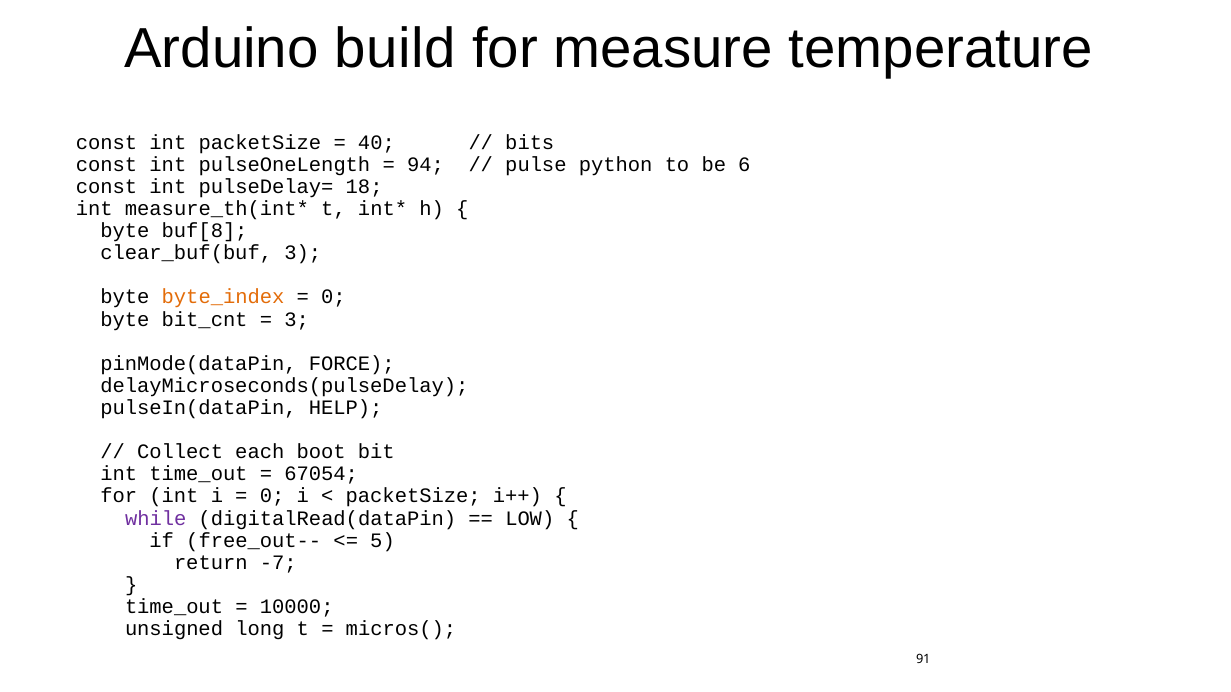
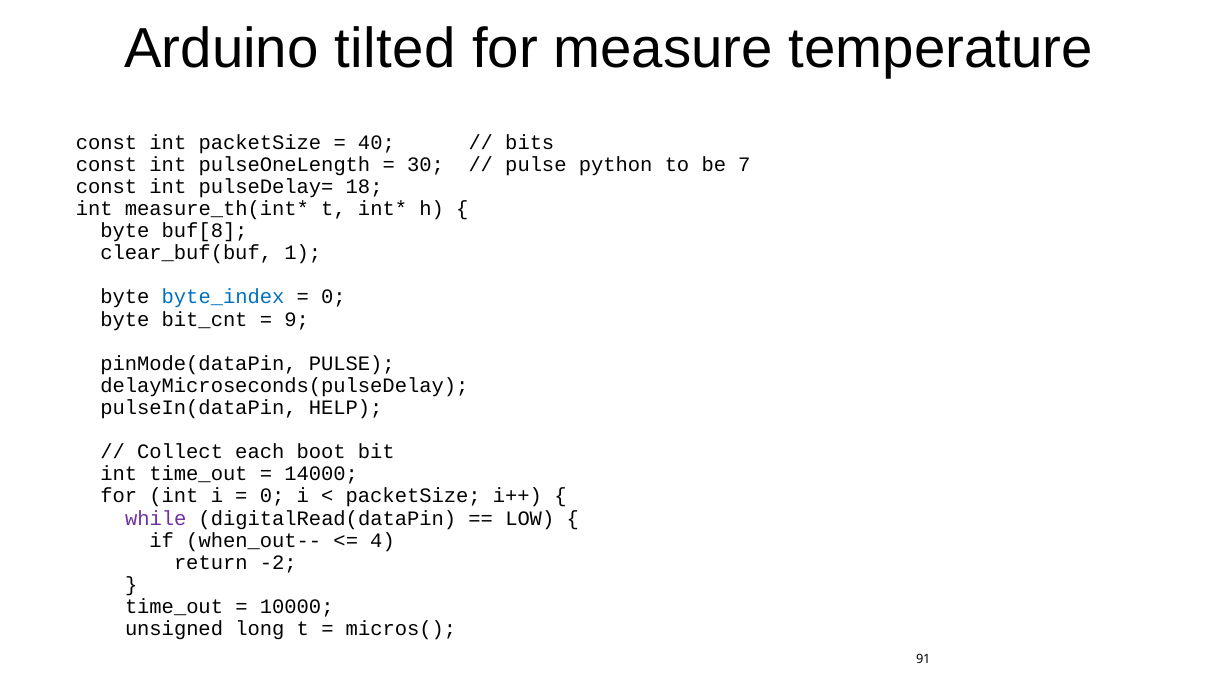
build: build -> tilted
94: 94 -> 30
6: 6 -> 7
clear_buf(buf 3: 3 -> 1
byte_index colour: orange -> blue
3 at (297, 319): 3 -> 9
pinMode(dataPin FORCE: FORCE -> PULSE
67054: 67054 -> 14000
free_out--: free_out-- -> when_out--
5: 5 -> 4
-7: -7 -> -2
